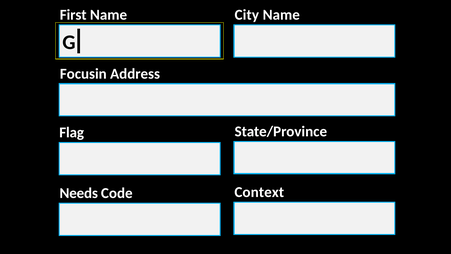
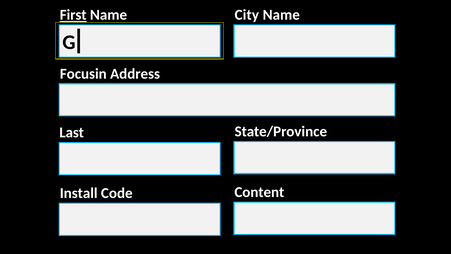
First underline: none -> present
Flag: Flag -> Last
Needs: Needs -> Install
Context: Context -> Content
